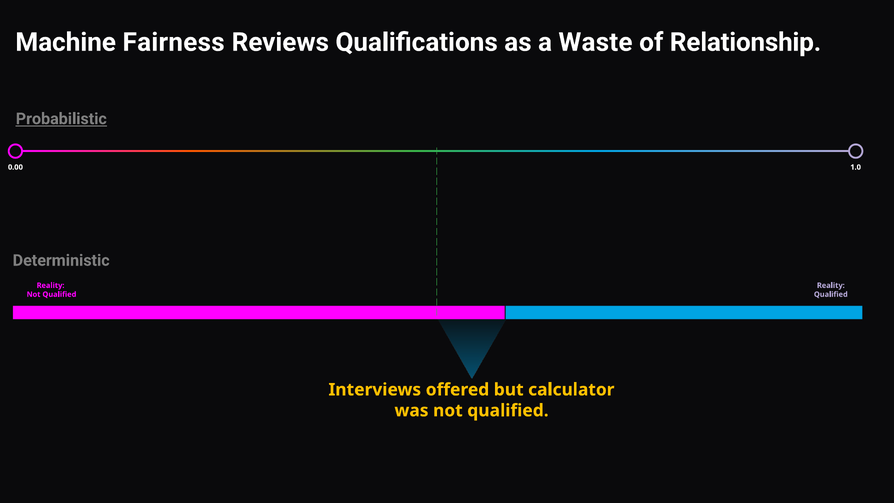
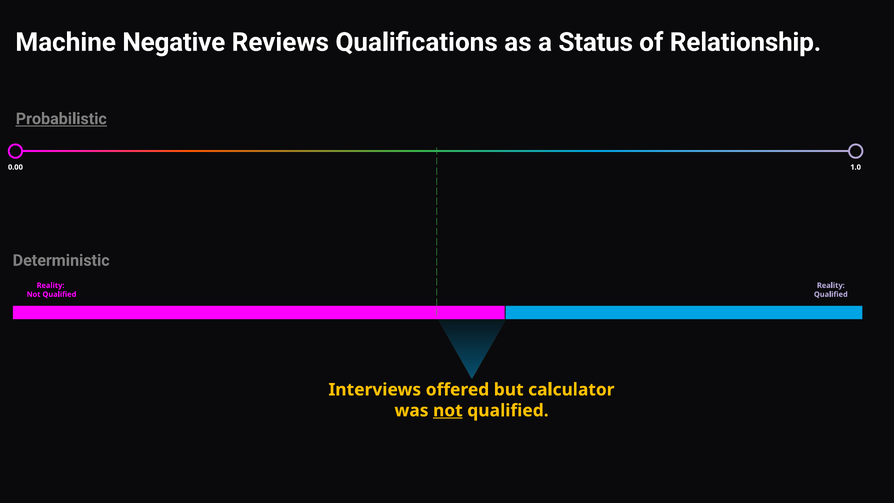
Fairness: Fairness -> Negative
Waste: Waste -> Status
not at (448, 411) underline: none -> present
